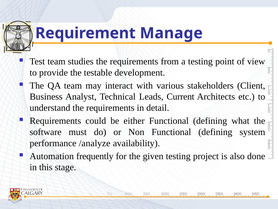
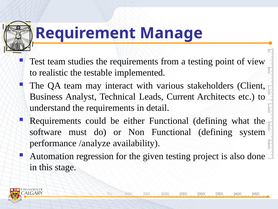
provide: provide -> realistic
development: development -> implemented
frequently: frequently -> regression
